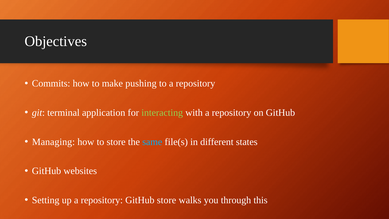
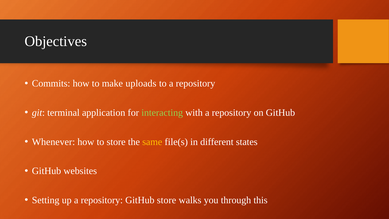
pushing: pushing -> uploads
Managing: Managing -> Whenever
same colour: light blue -> yellow
